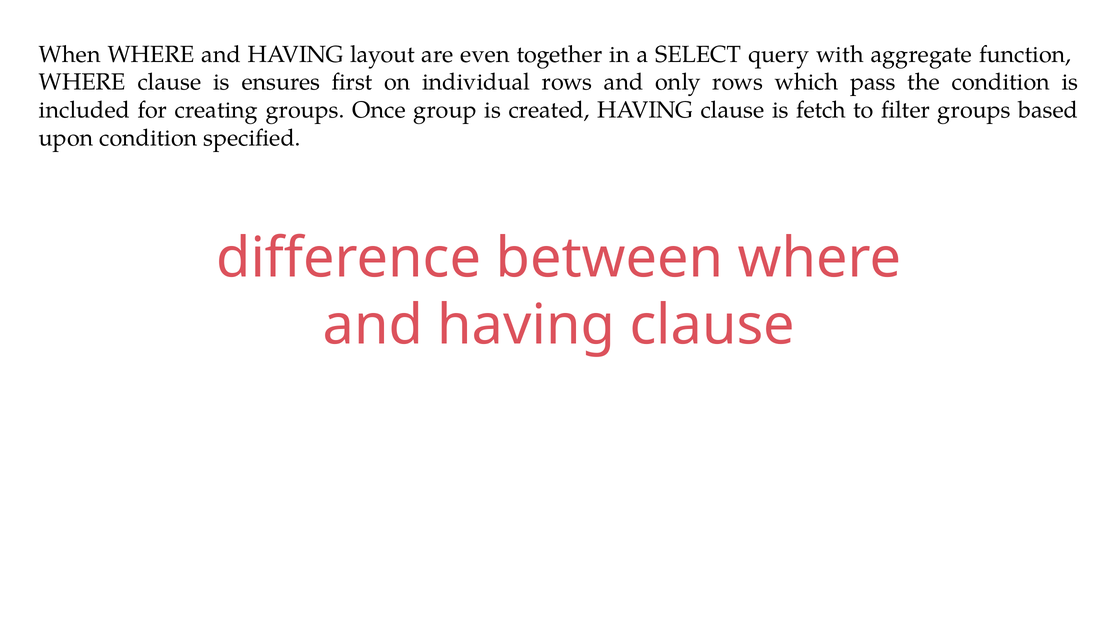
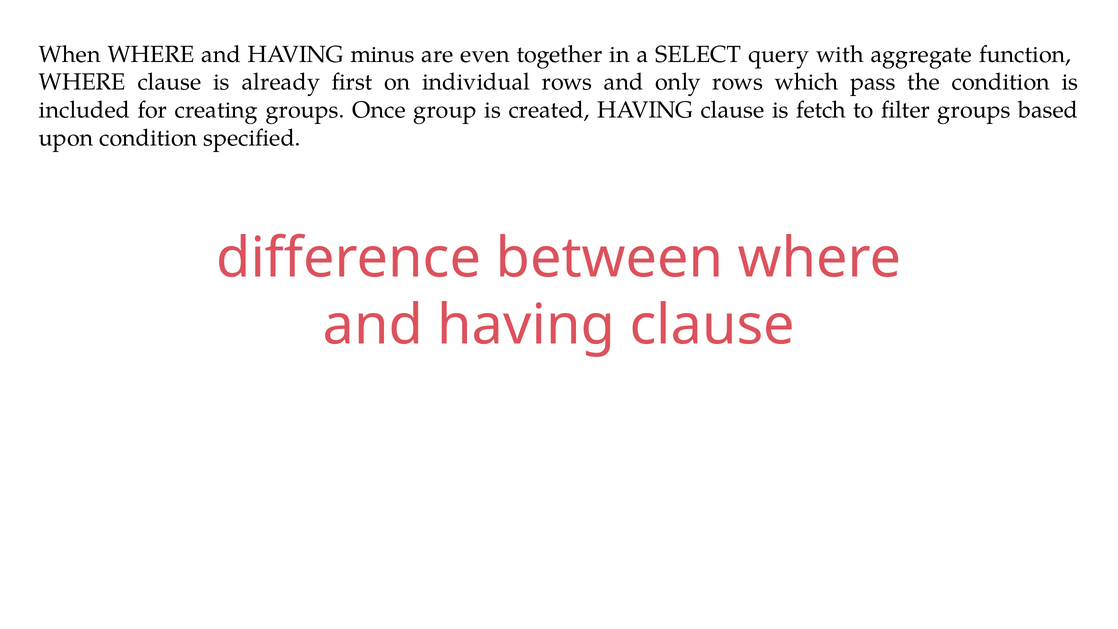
layout: layout -> minus
ensures: ensures -> already
